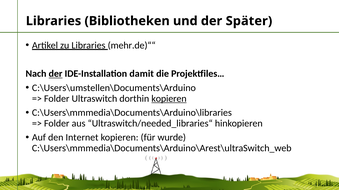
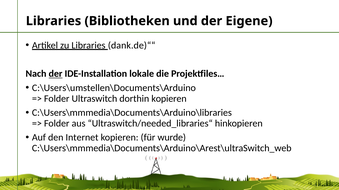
Später: Später -> Eigene
mehr.de)““: mehr.de)““ -> dank.de)““
damit: damit -> lokale
kopieren at (169, 99) underline: present -> none
